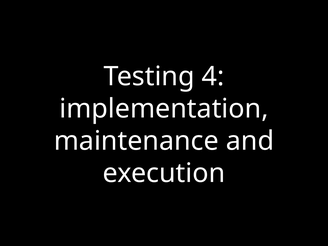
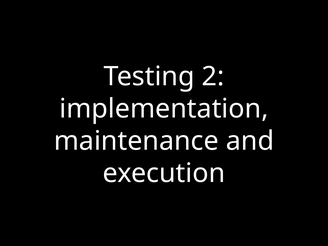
4: 4 -> 2
